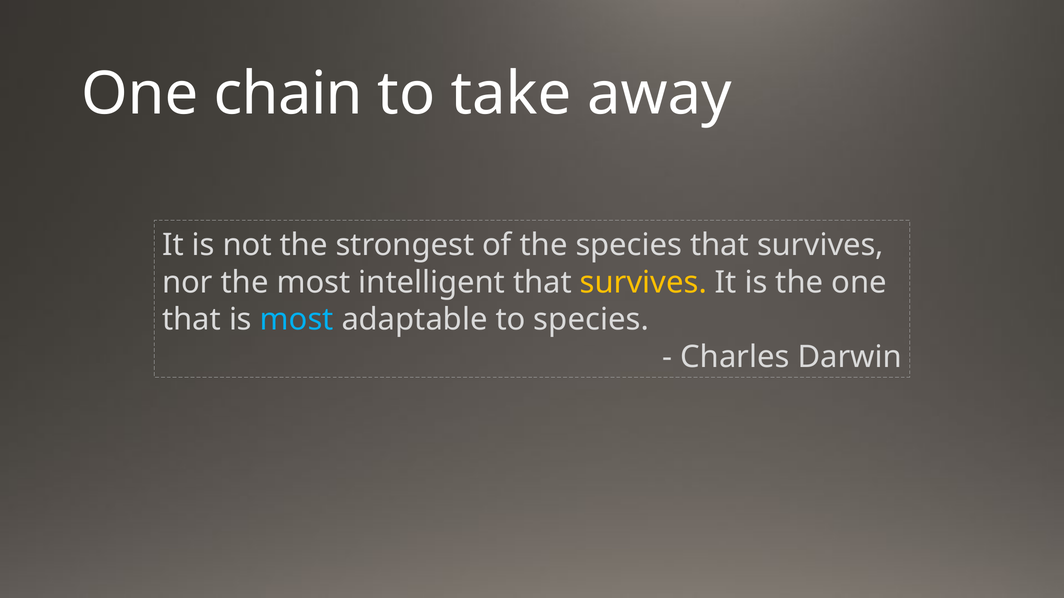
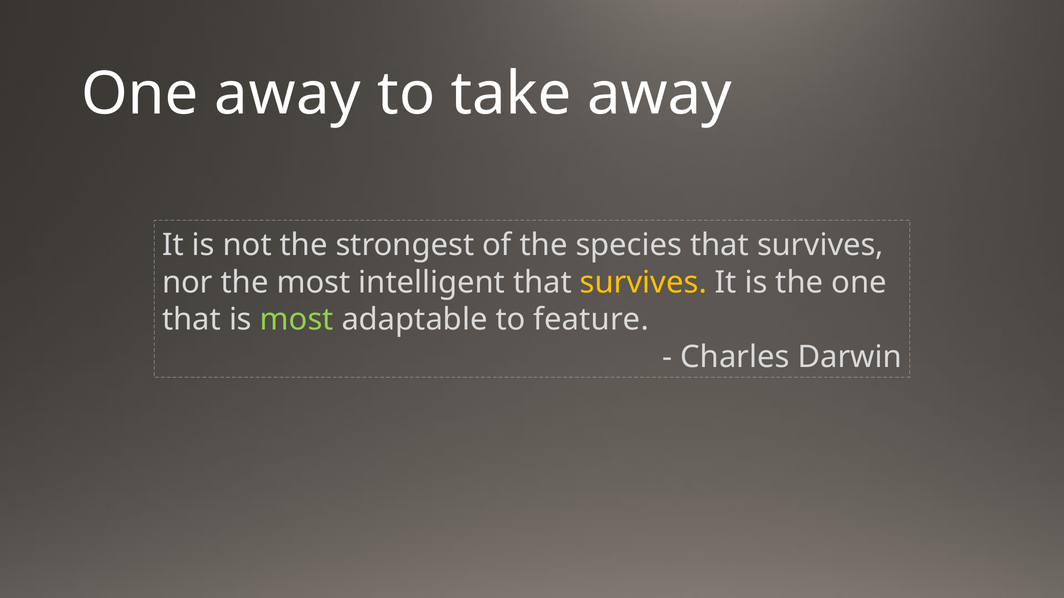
One chain: chain -> away
most at (297, 320) colour: light blue -> light green
to species: species -> feature
